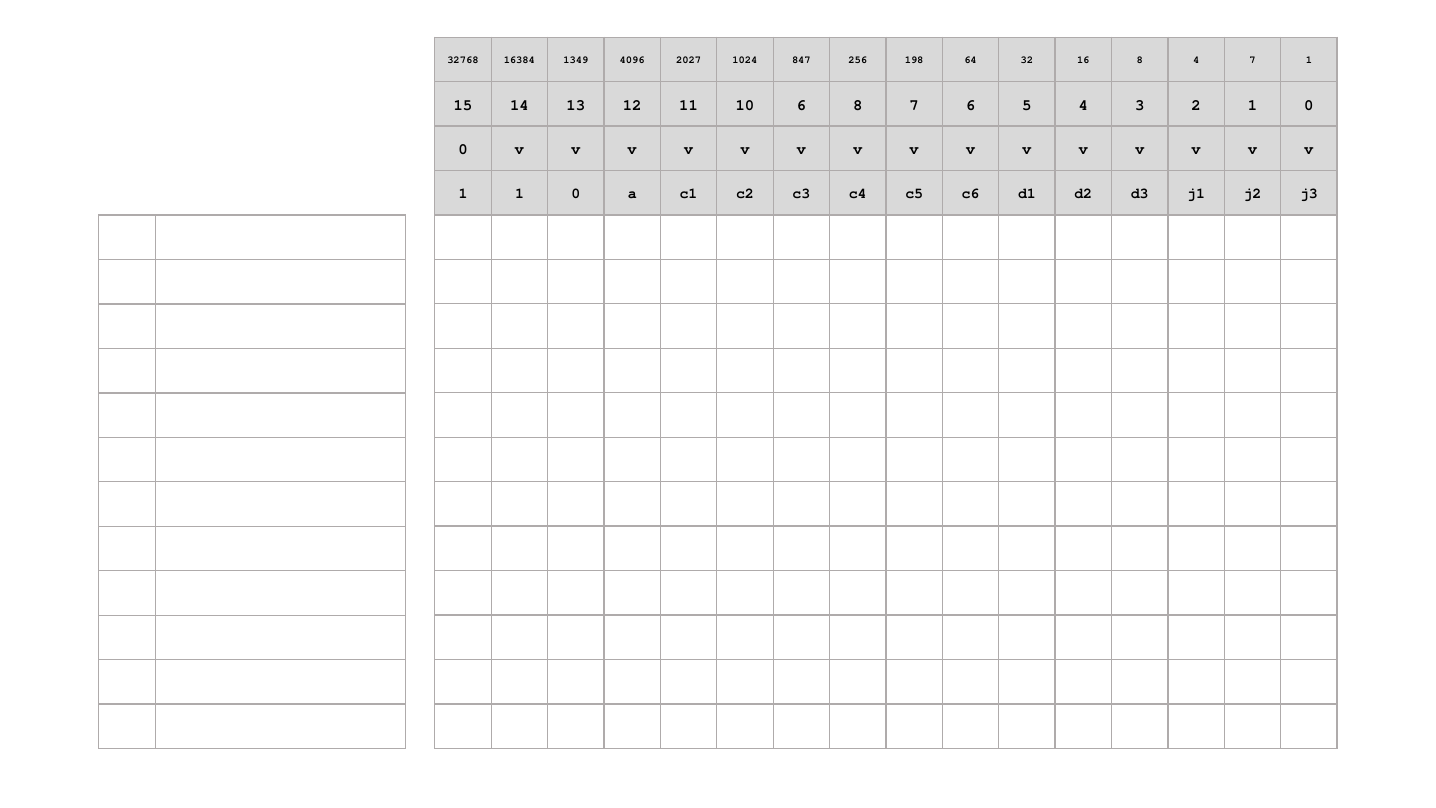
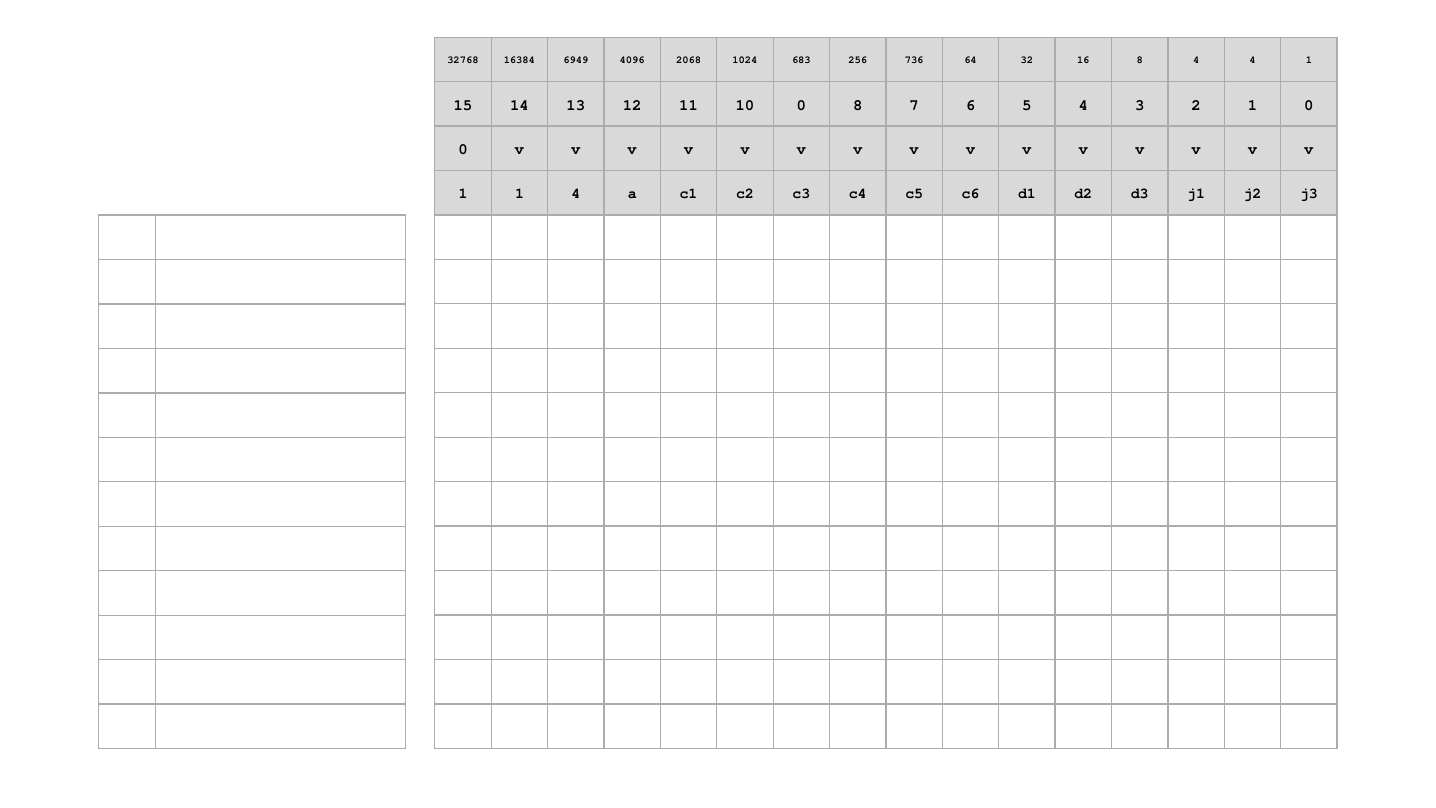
1349: 1349 -> 6949
2027: 2027 -> 2068
847: 847 -> 683
198: 198 -> 736
4 7: 7 -> 4
10 6: 6 -> 0
1 1 0: 0 -> 4
